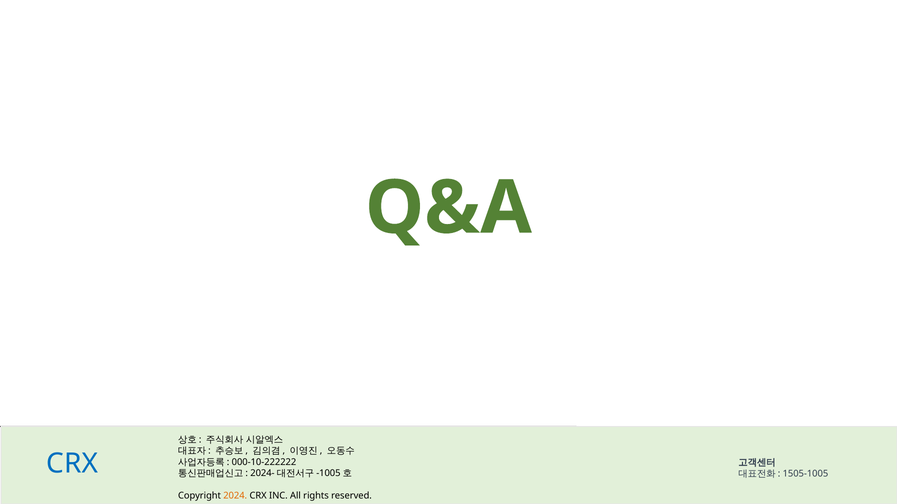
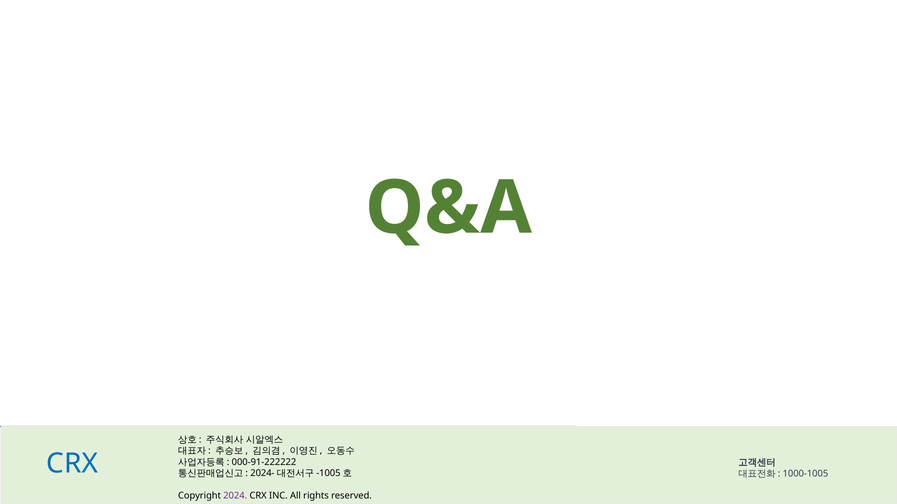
000-10-222222: 000-10-222222 -> 000-91-222222
1505-1005: 1505-1005 -> 1000-1005
2024 colour: orange -> purple
